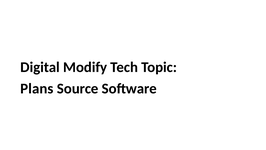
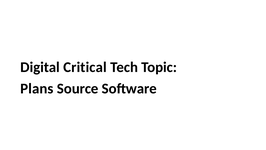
Modify: Modify -> Critical
